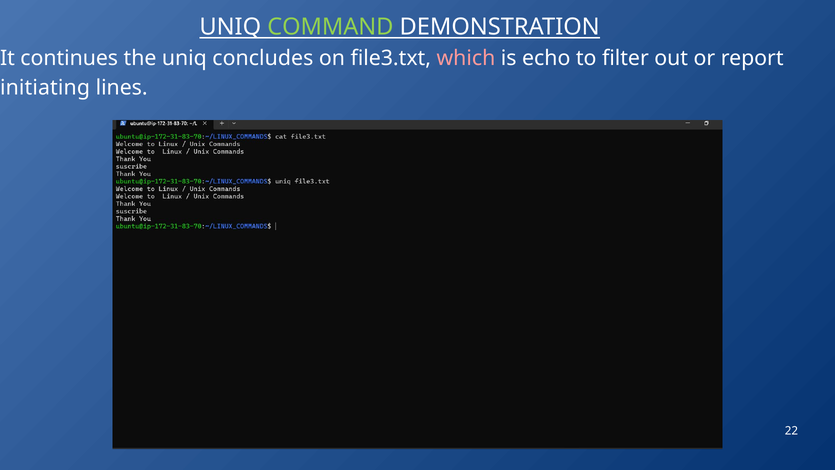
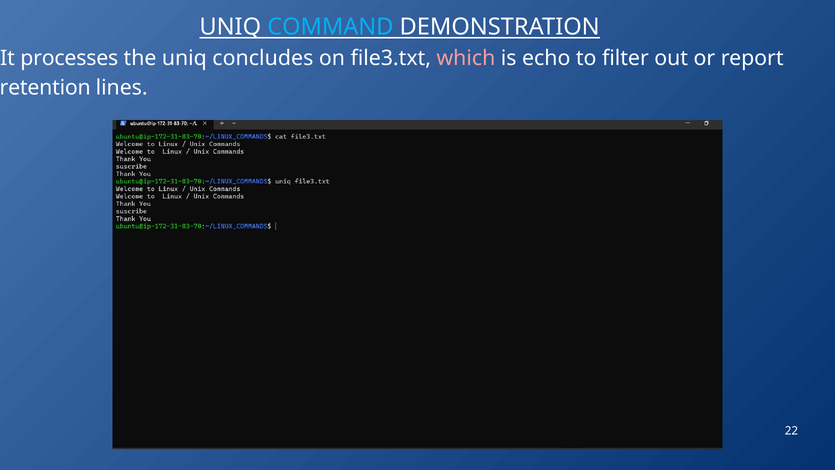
COMMAND colour: light green -> light blue
continues: continues -> processes
initiating: initiating -> retention
